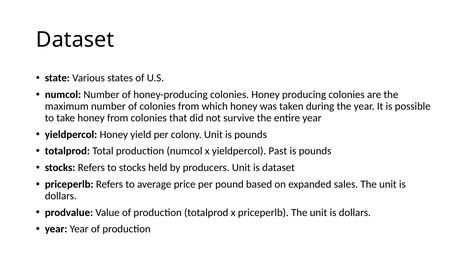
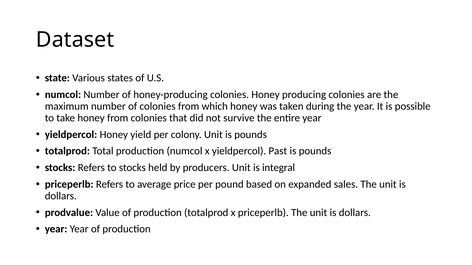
is dataset: dataset -> integral
